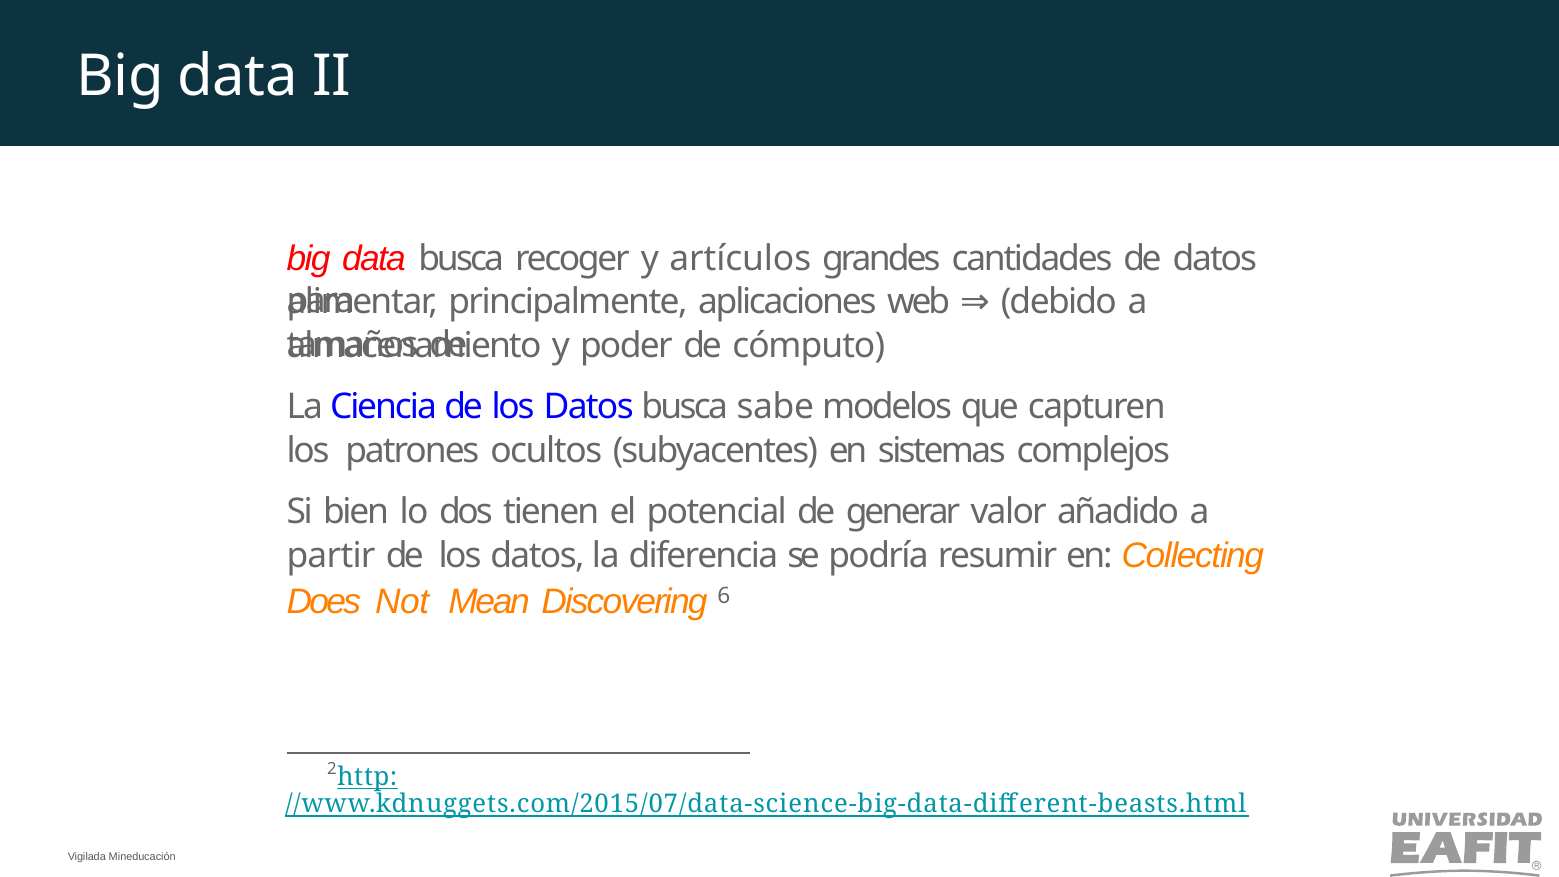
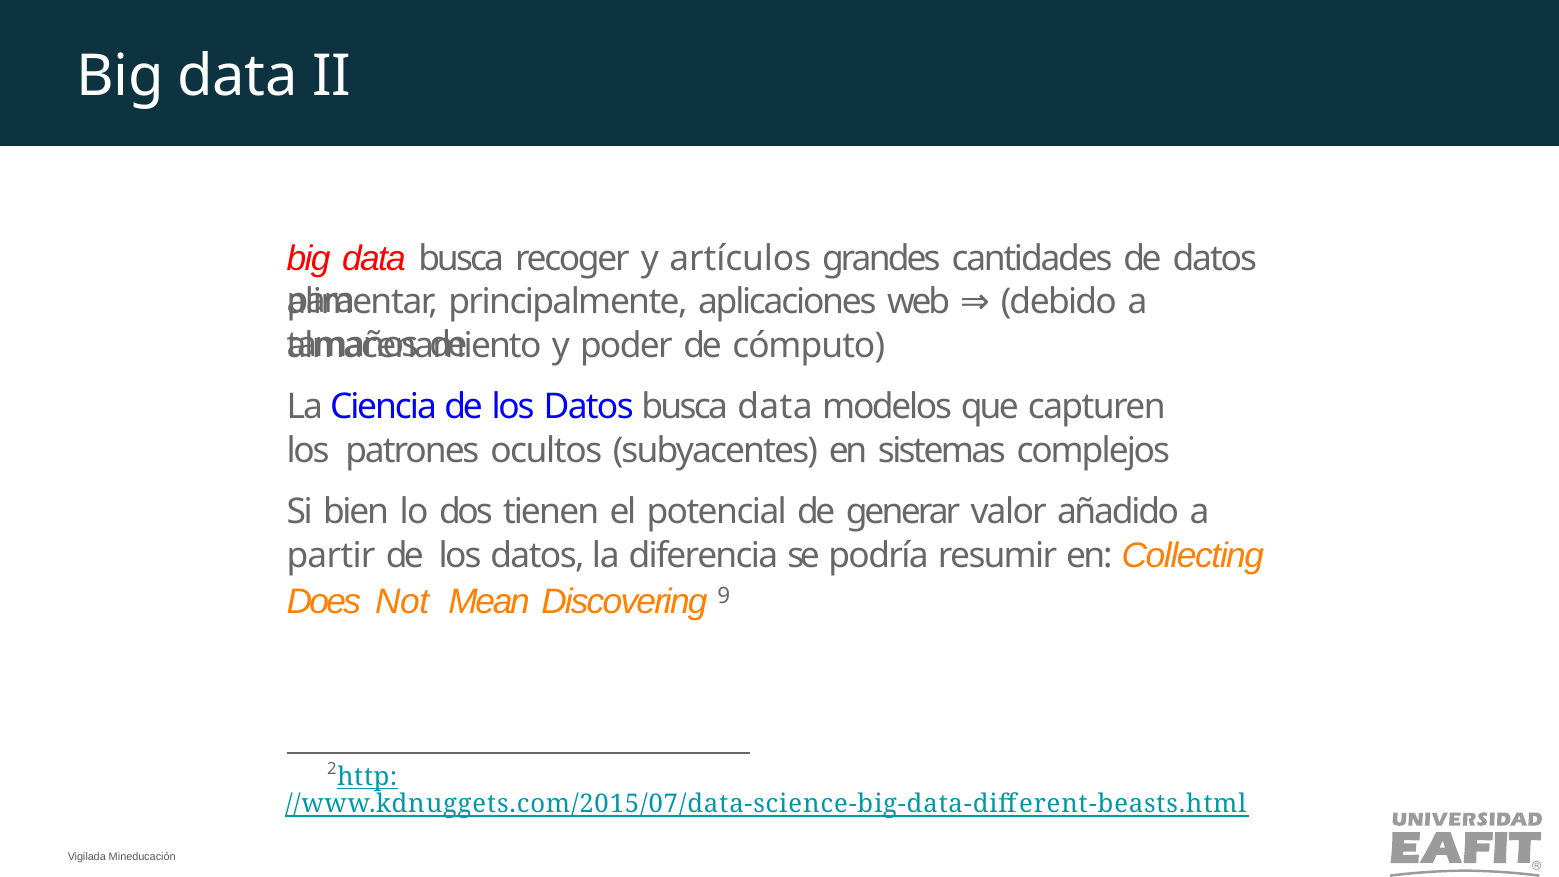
busca sabe: sabe -> data
6: 6 -> 9
